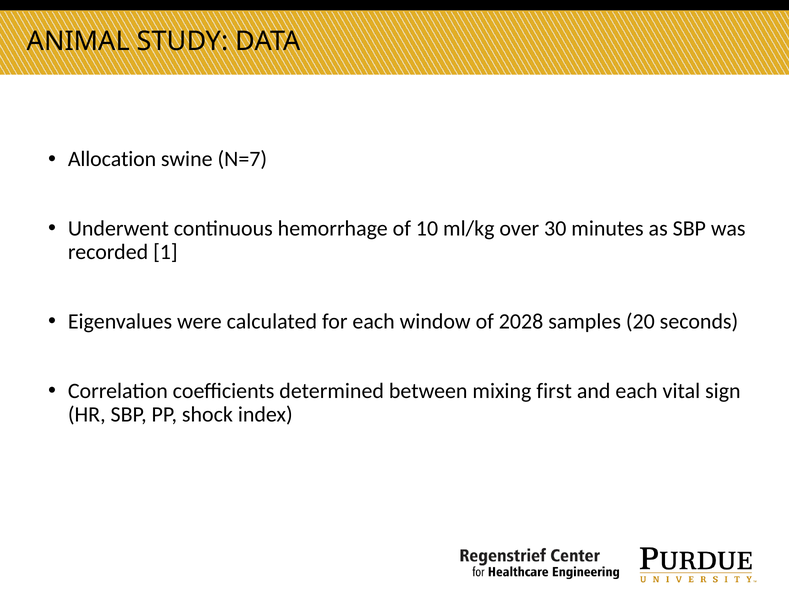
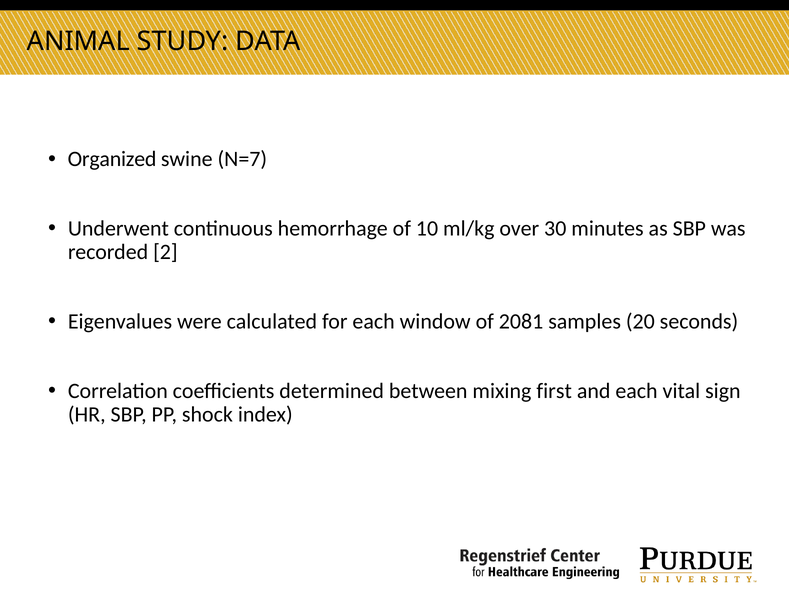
Allocation: Allocation -> Organized
1: 1 -> 2
2028: 2028 -> 2081
